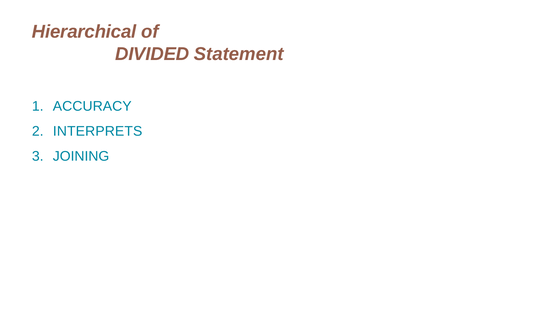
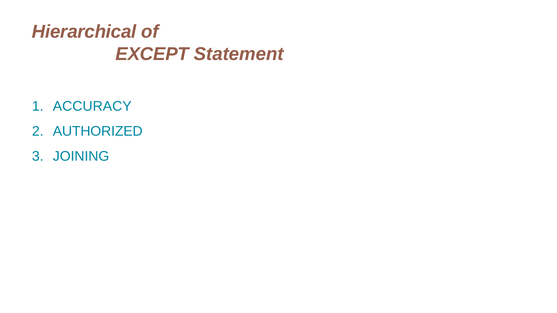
DIVIDED: DIVIDED -> EXCEPT
INTERPRETS: INTERPRETS -> AUTHORIZED
